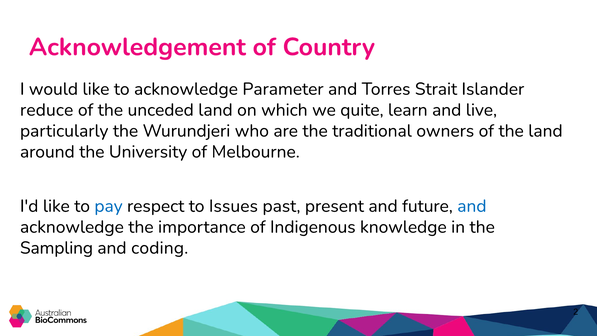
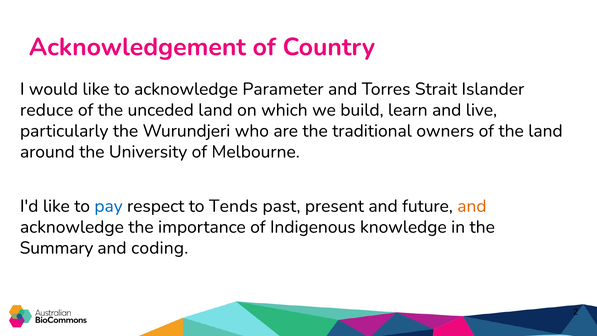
quite: quite -> build
Issues: Issues -> Tends
and at (472, 206) colour: blue -> orange
Sampling: Sampling -> Summary
